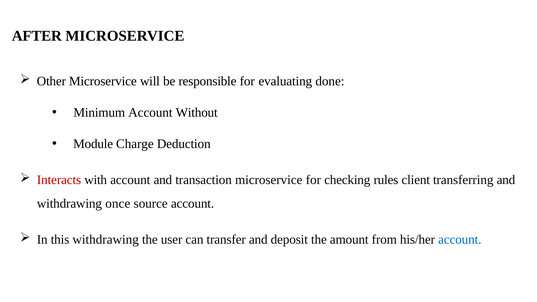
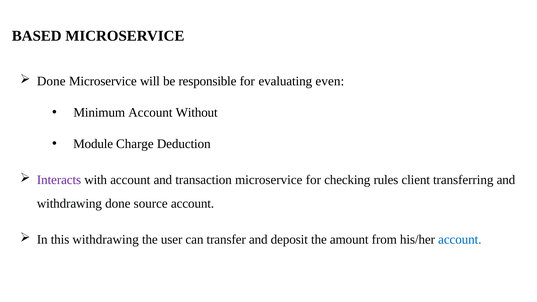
AFTER: AFTER -> BASED
Other at (51, 81): Other -> Done
done: done -> even
Interacts colour: red -> purple
withdrawing once: once -> done
